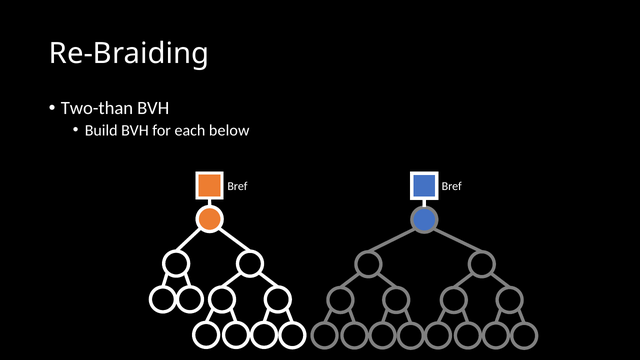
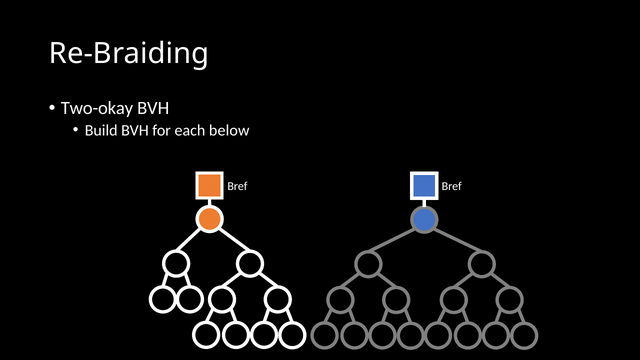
Two-than: Two-than -> Two-okay
